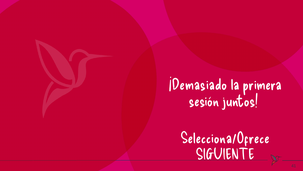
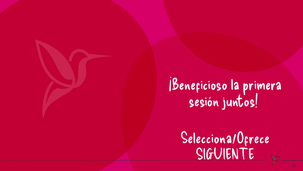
¡Demasiado: ¡Demasiado -> ¡Beneficioso
